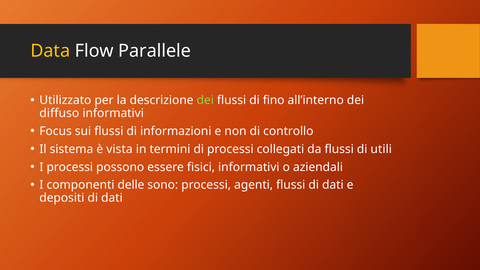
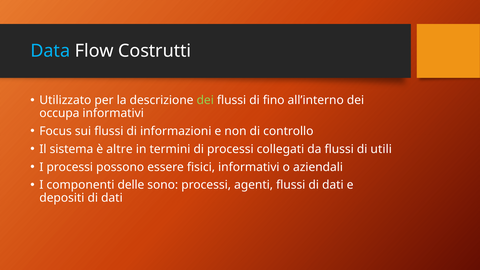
Data colour: yellow -> light blue
Parallele: Parallele -> Costrutti
diffuso: diffuso -> occupa
vista: vista -> altre
